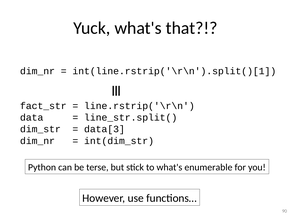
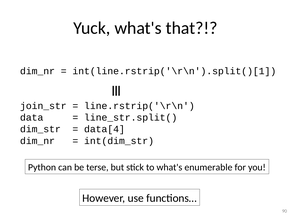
fact_str: fact_str -> join_str
data[3: data[3 -> data[4
